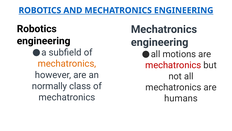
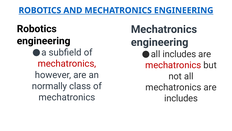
all motions: motions -> includes
mechatronics at (67, 63) colour: orange -> red
humans at (181, 98): humans -> includes
